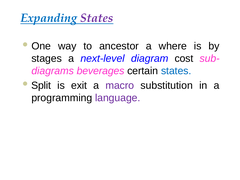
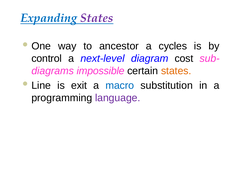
where: where -> cycles
stages: stages -> control
beverages: beverages -> impossible
states at (176, 71) colour: blue -> orange
Split: Split -> Line
macro colour: purple -> blue
